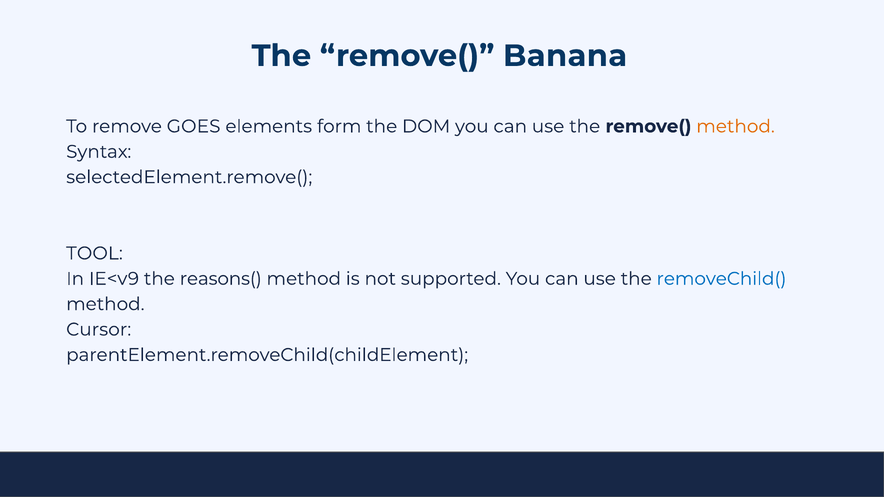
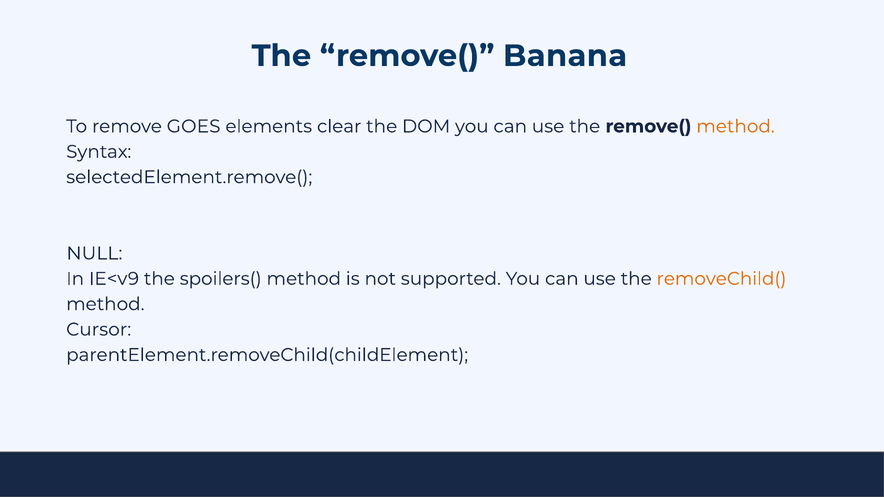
form: form -> clear
TOOL: TOOL -> NULL
reasons(: reasons( -> spoilers(
removeChild( colour: blue -> orange
